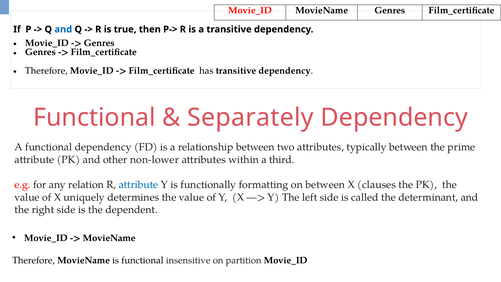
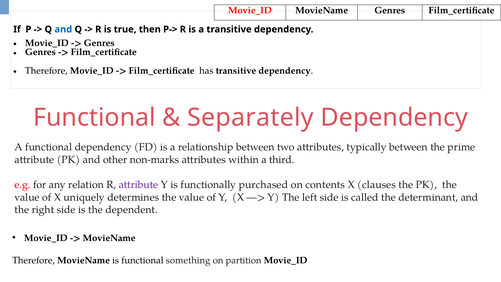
non-lower: non-lower -> non-marks
attribute at (138, 185) colour: blue -> purple
formatting: formatting -> purchased
on between: between -> contents
insensitive: insensitive -> something
